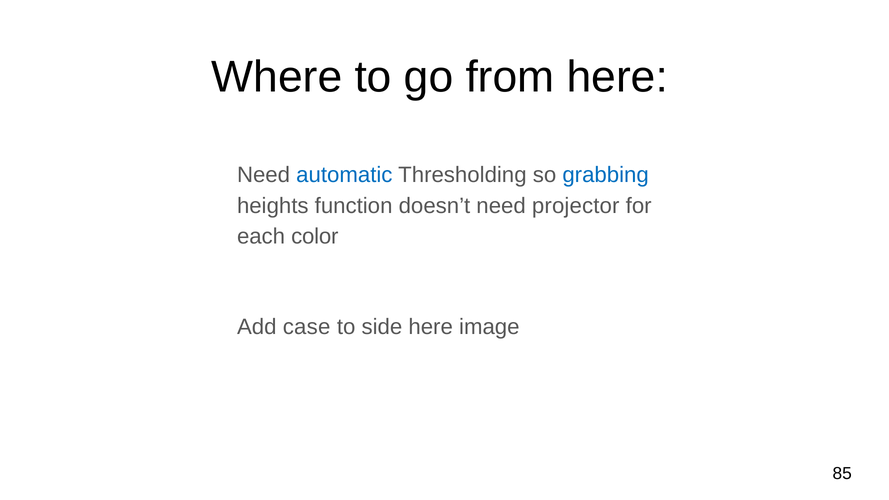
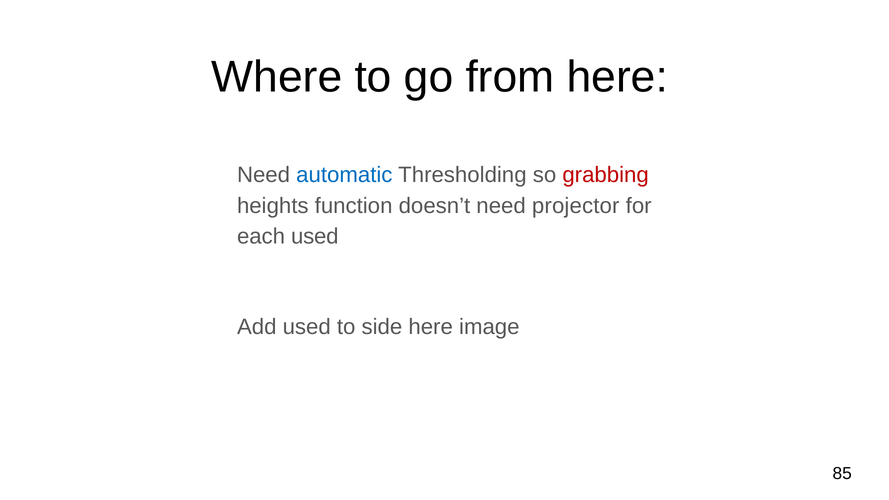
grabbing colour: blue -> red
each color: color -> used
Add case: case -> used
